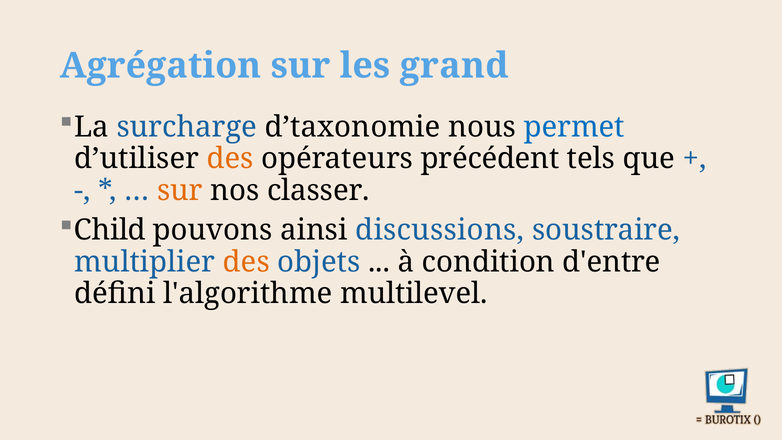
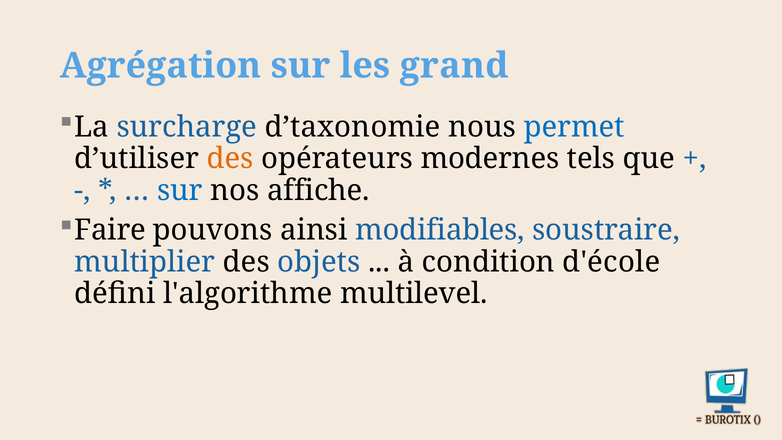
précédent: précédent -> modernes
sur at (180, 190) colour: orange -> blue
classer: classer -> affiche
Child: Child -> Faire
discussions: discussions -> modifiables
des at (246, 262) colour: orange -> black
d'entre: d'entre -> d'école
